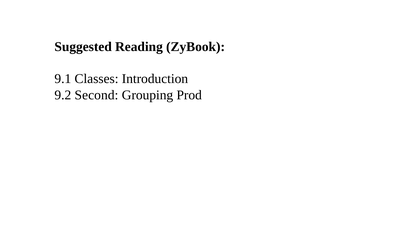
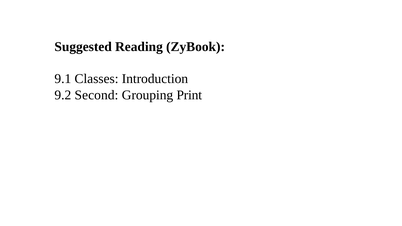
Prod: Prod -> Print
